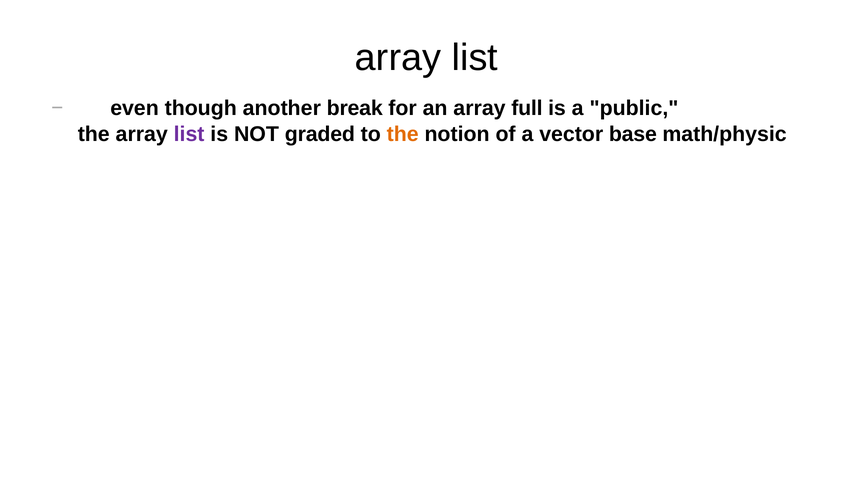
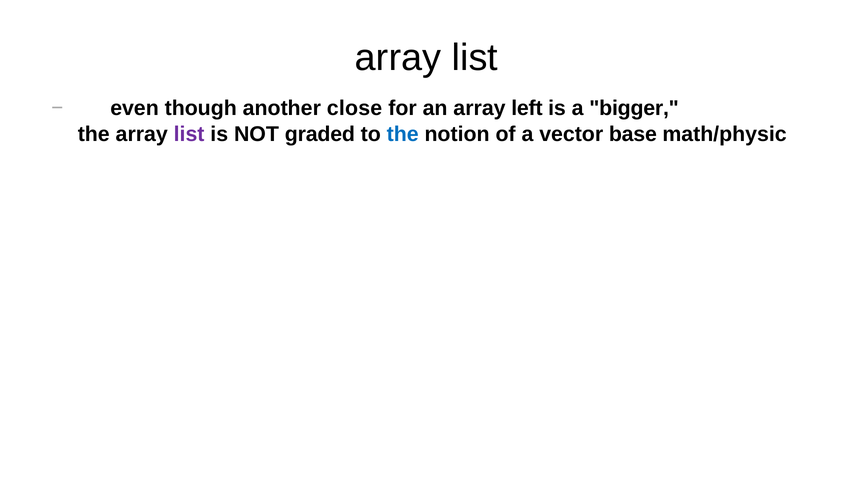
break: break -> close
full: full -> left
public: public -> bigger
the at (403, 134) colour: orange -> blue
